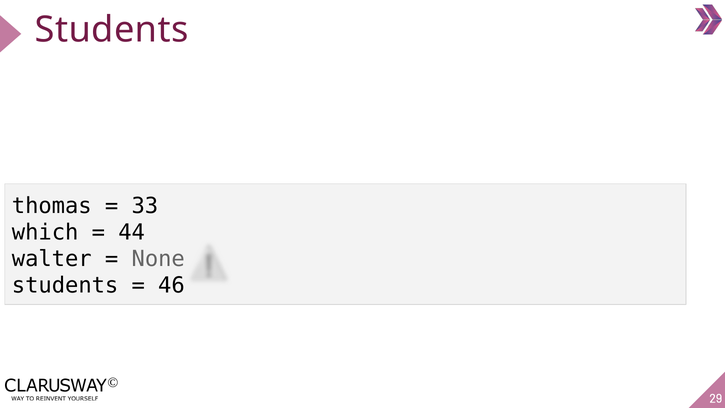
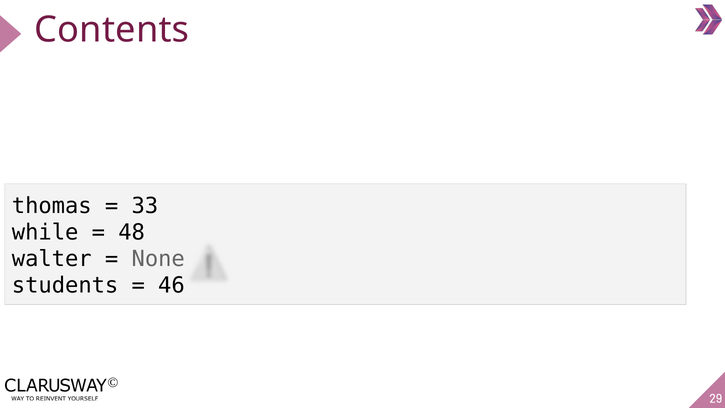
Students at (112, 30): Students -> Contents
which: which -> while
44: 44 -> 48
